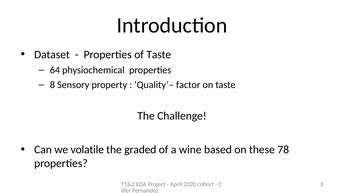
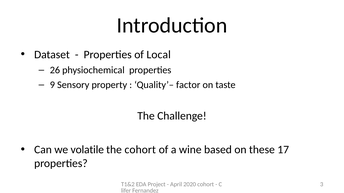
of Taste: Taste -> Local
64: 64 -> 26
8: 8 -> 9
the graded: graded -> cohort
78: 78 -> 17
